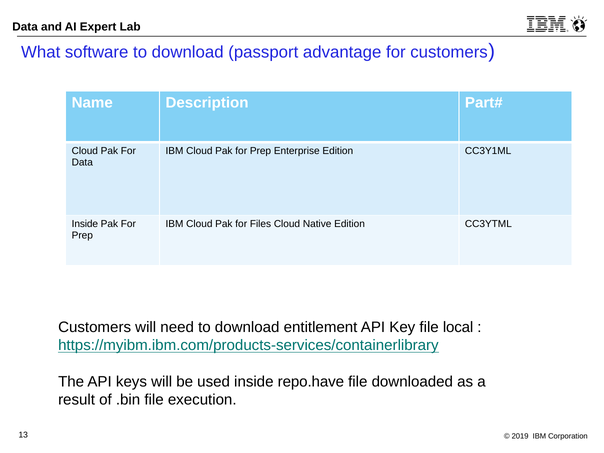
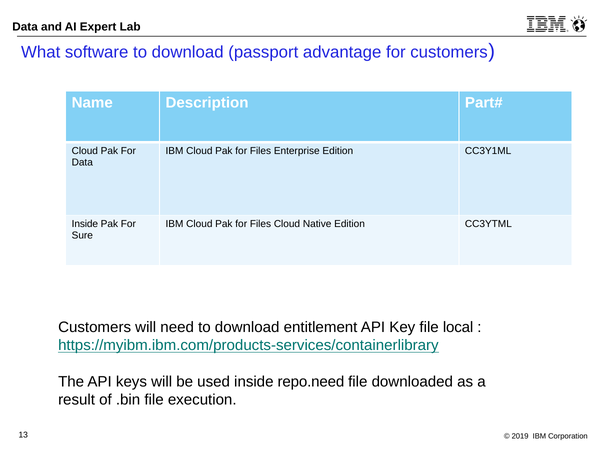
Prep at (260, 151): Prep -> Files
Prep at (82, 235): Prep -> Sure
repo.have: repo.have -> repo.need
